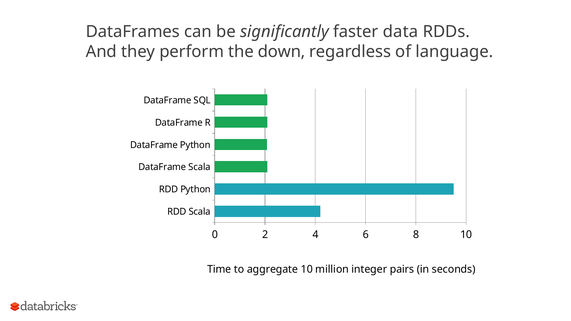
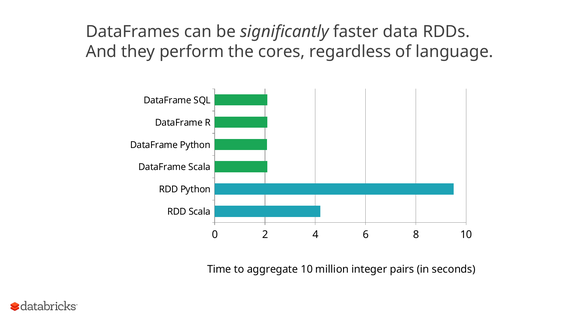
down: down -> cores
